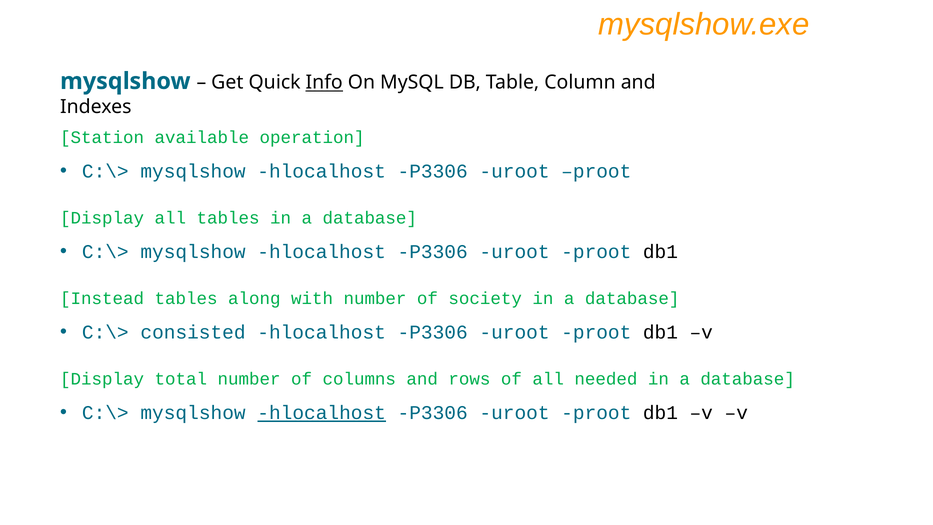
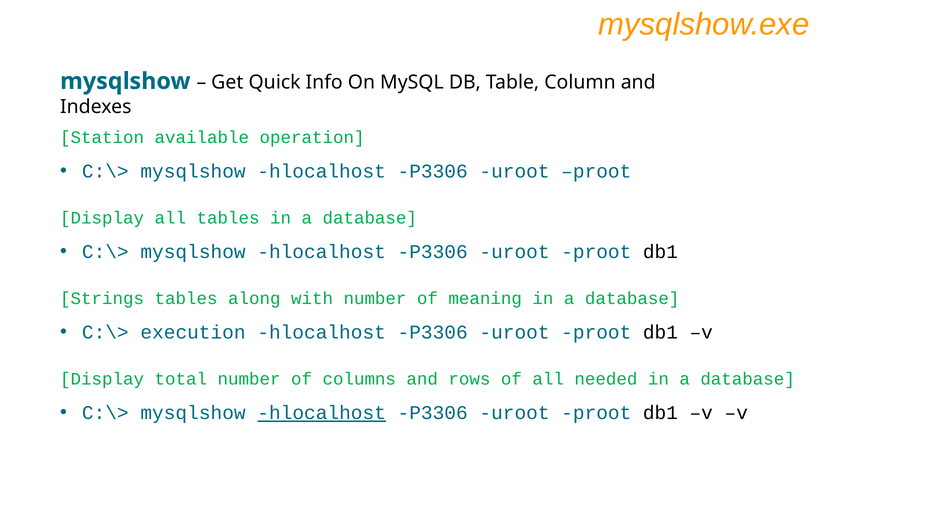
Info underline: present -> none
Instead: Instead -> Strings
society: society -> meaning
consisted: consisted -> execution
